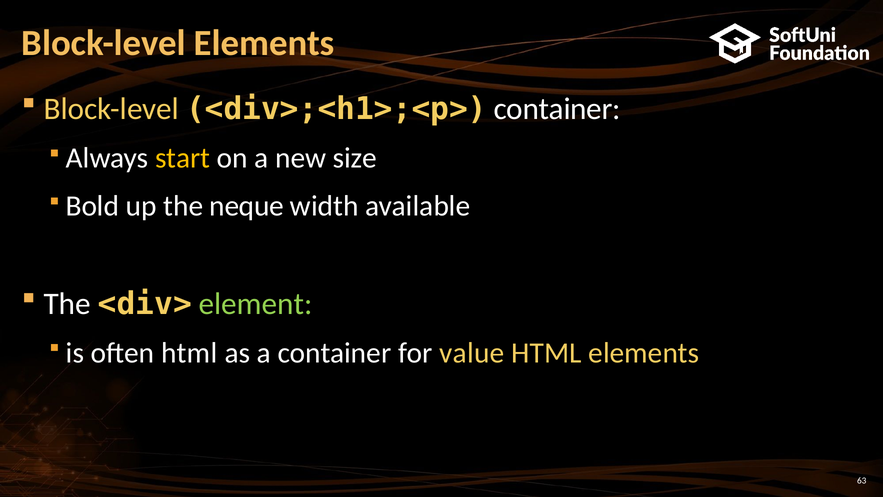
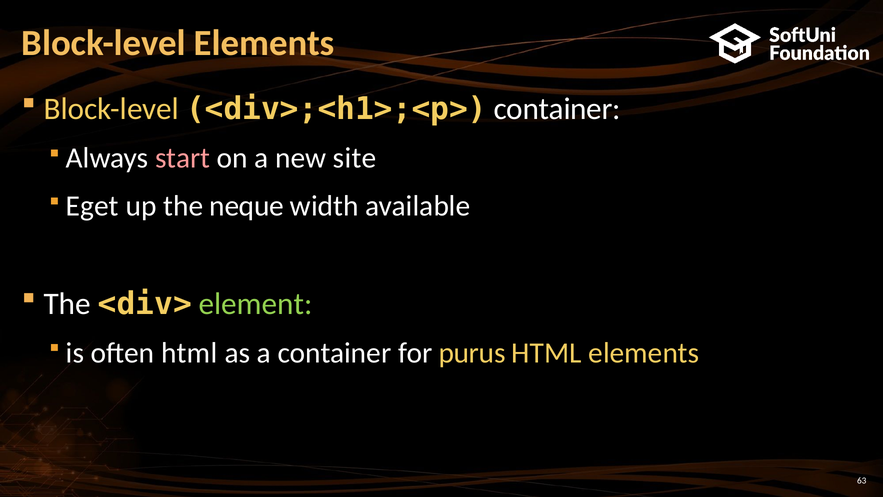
start colour: yellow -> pink
size: size -> site
Bold: Bold -> Eget
value: value -> purus
